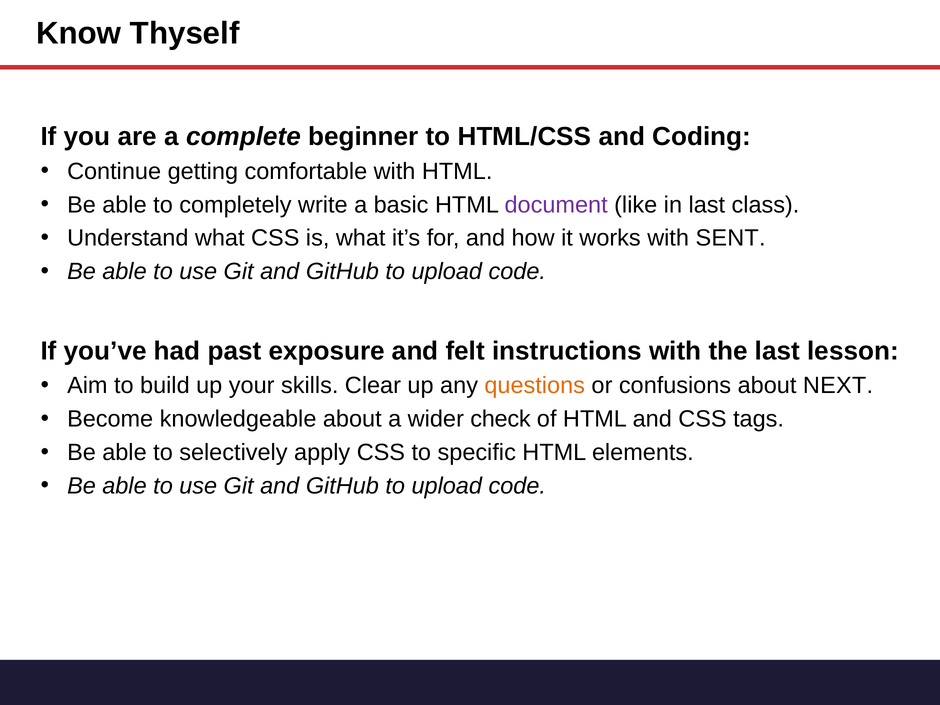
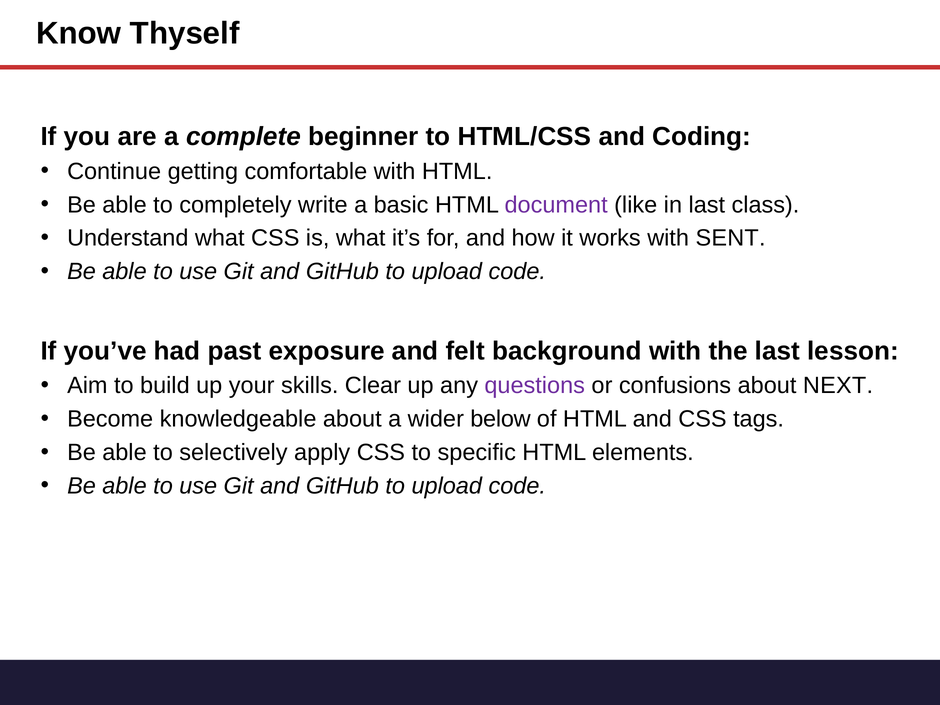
instructions: instructions -> background
questions colour: orange -> purple
check: check -> below
